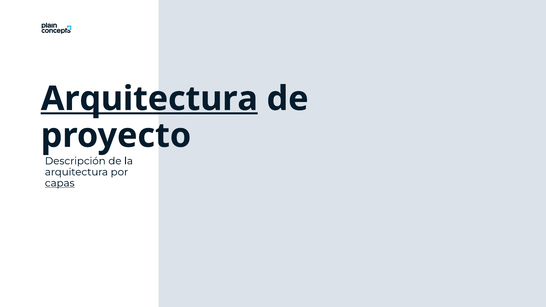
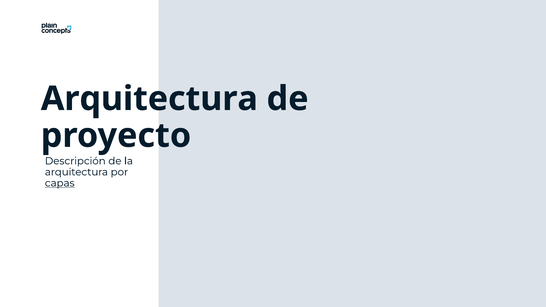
Arquitectura at (149, 99) underline: present -> none
